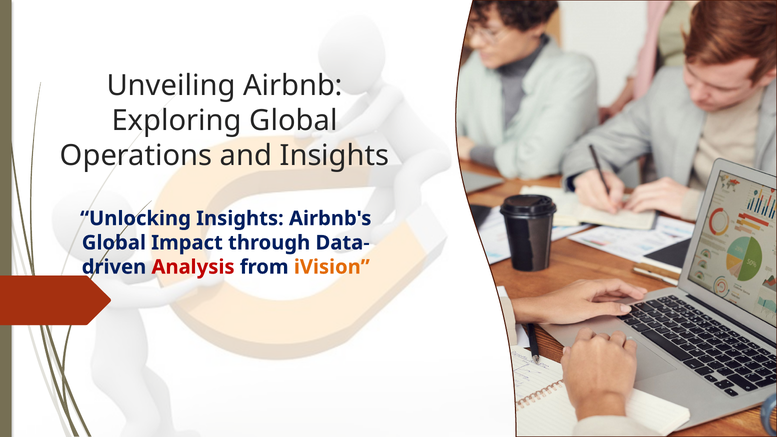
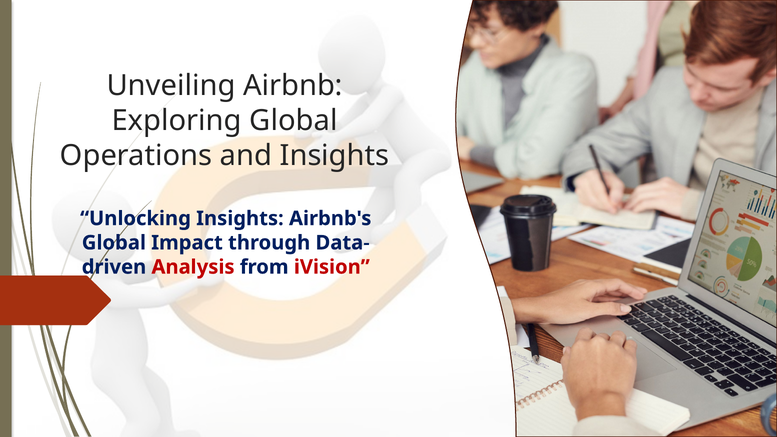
iVision colour: orange -> red
